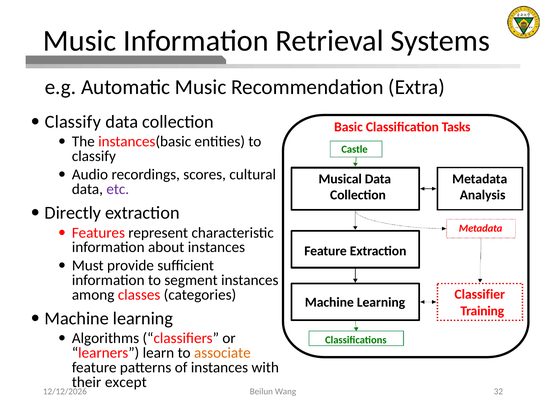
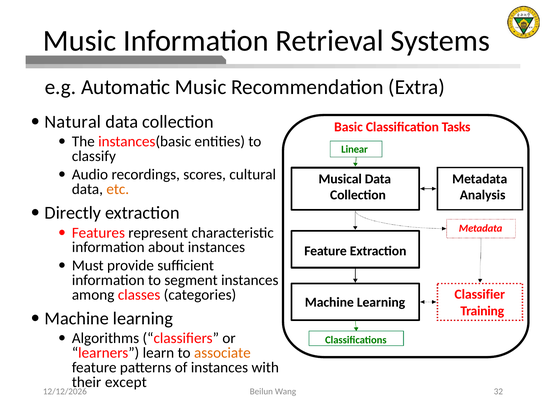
Classify at (73, 122): Classify -> Natural
Castle: Castle -> Linear
etc colour: purple -> orange
